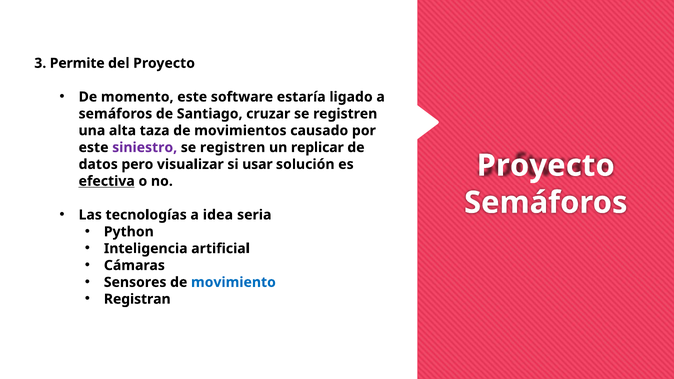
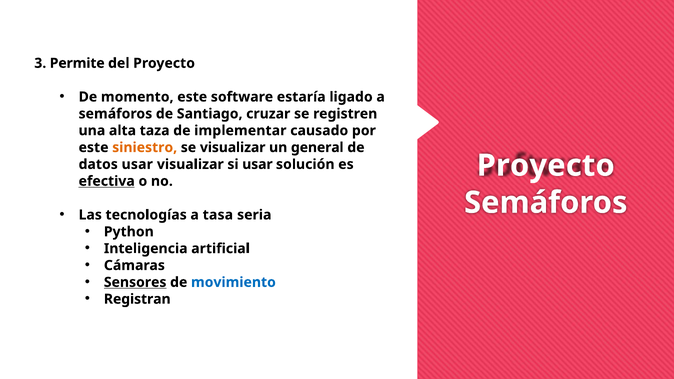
movimientos: movimientos -> implementar
siniestro colour: purple -> orange
registren at (233, 147): registren -> visualizar
replicar: replicar -> general
datos pero: pero -> usar
idea: idea -> tasa
Sensores underline: none -> present
